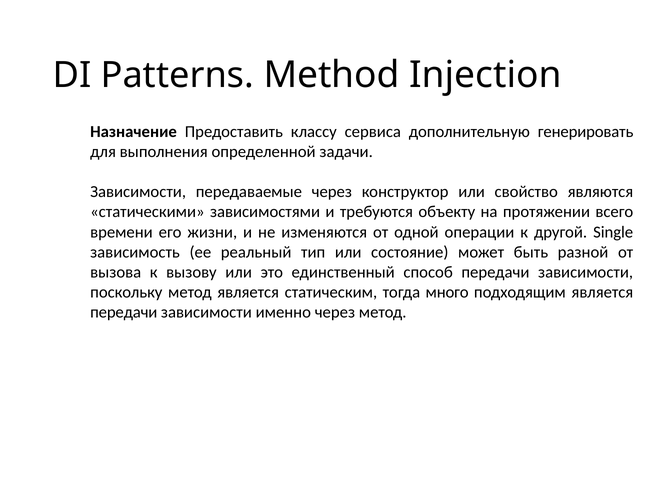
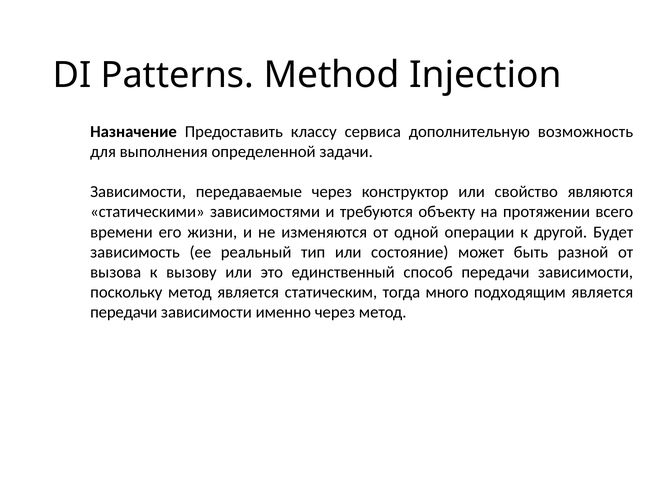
генерировать: генерировать -> возможность
Single: Single -> Будет
